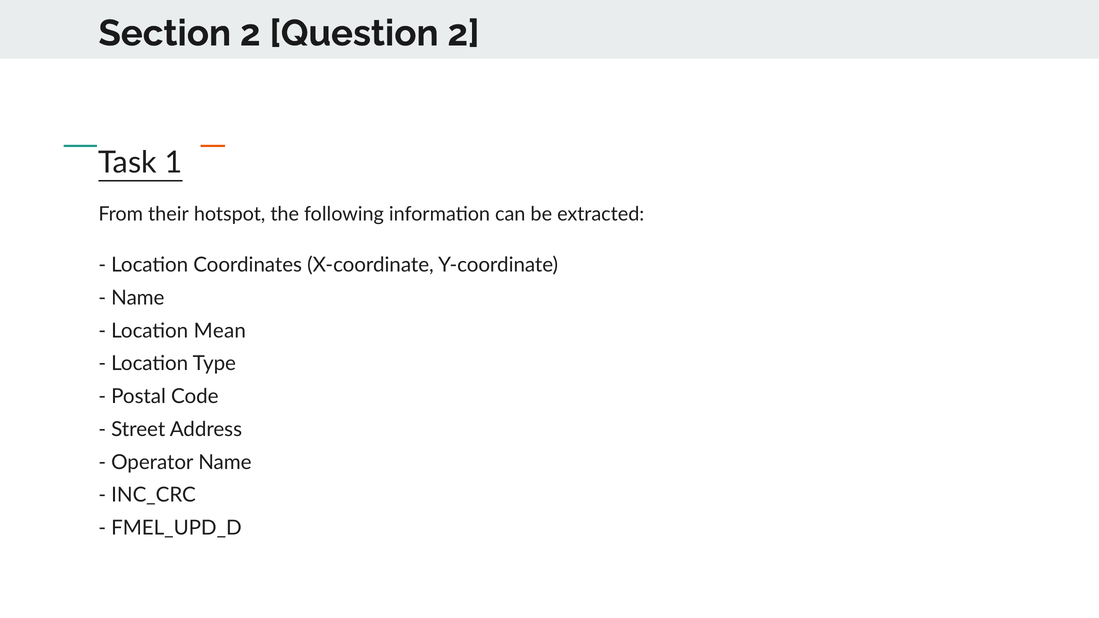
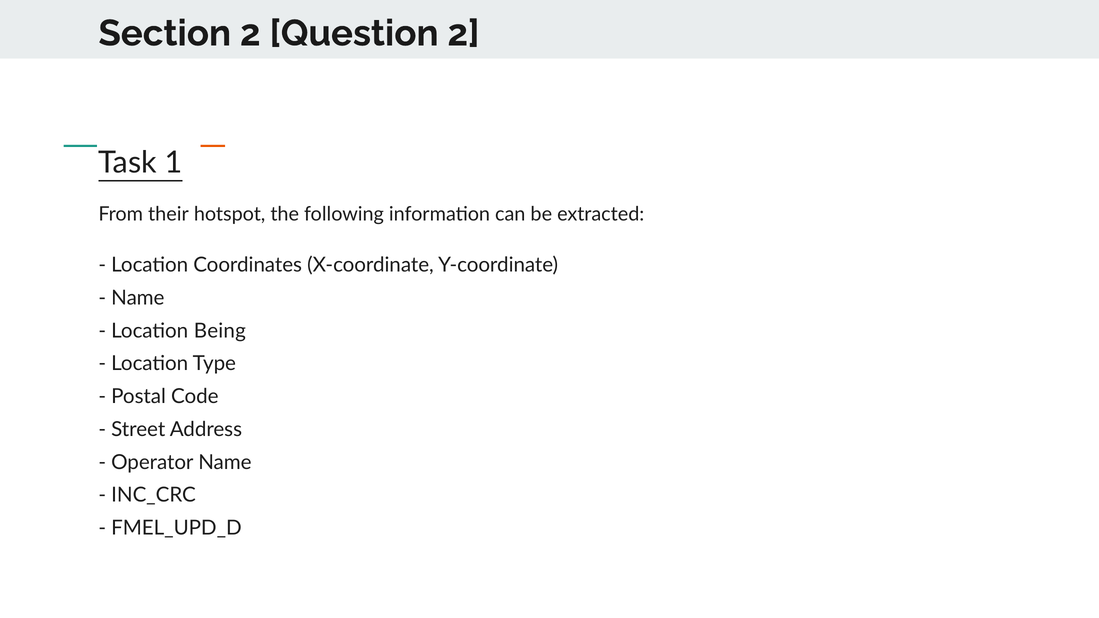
Mean: Mean -> Being
